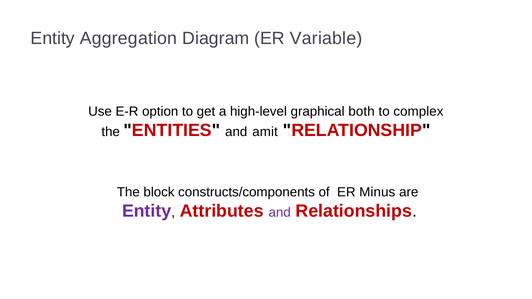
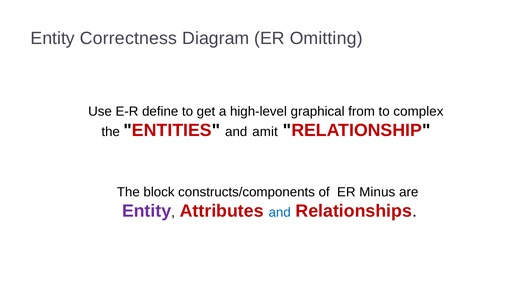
Aggregation: Aggregation -> Correctness
Variable: Variable -> Omitting
option: option -> define
both: both -> from
and at (280, 213) colour: purple -> blue
